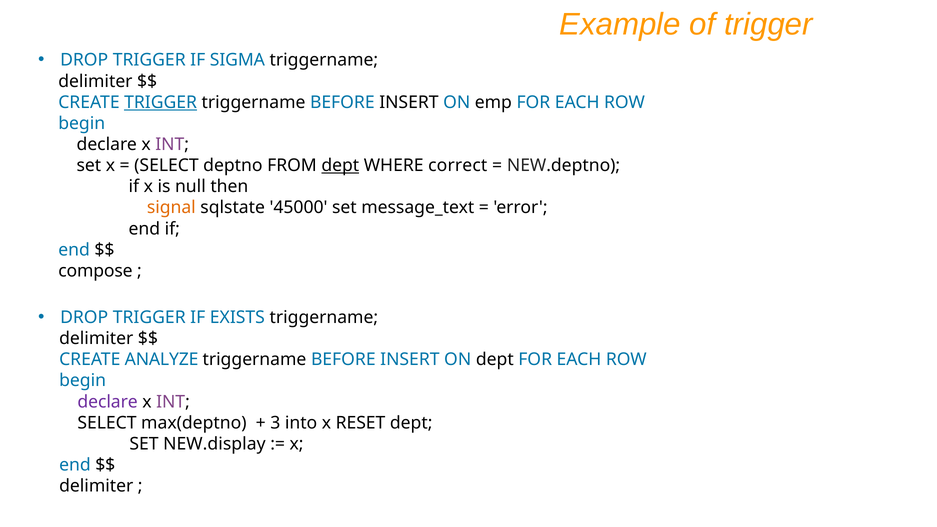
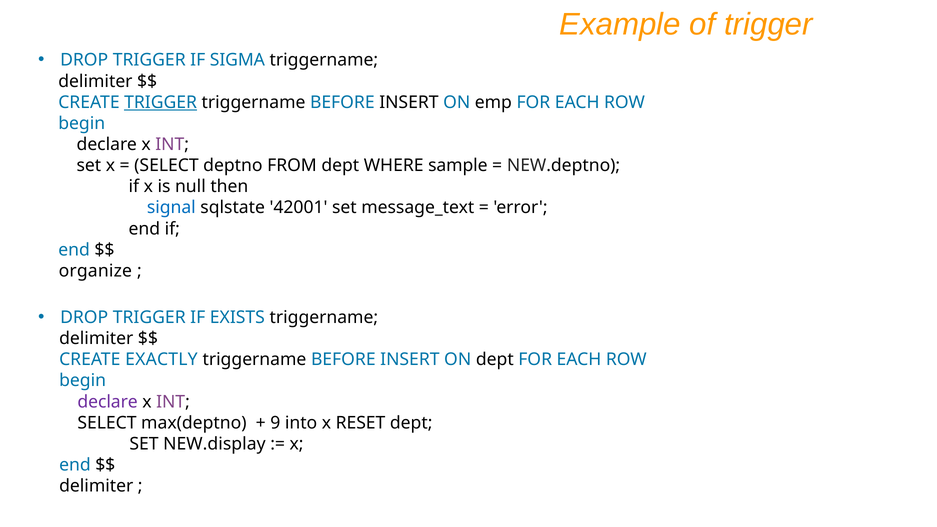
dept at (340, 166) underline: present -> none
correct: correct -> sample
signal colour: orange -> blue
45000: 45000 -> 42001
compose: compose -> organize
ANALYZE: ANALYZE -> EXACTLY
3: 3 -> 9
